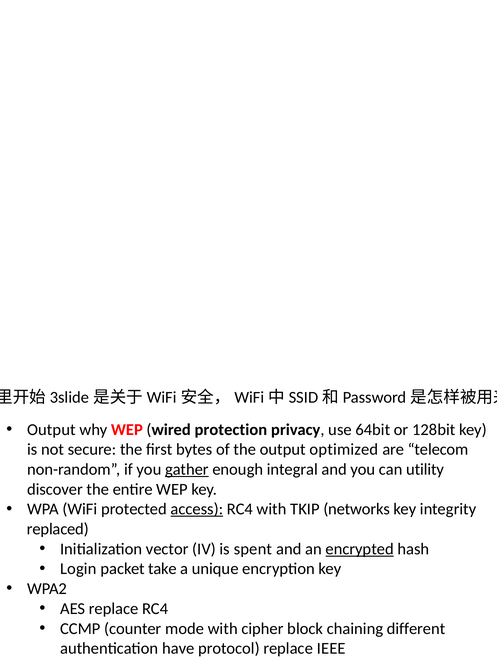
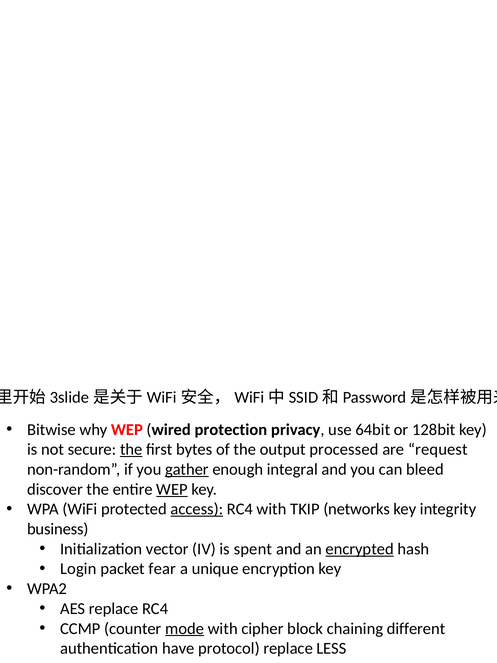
Output at (51, 429): Output -> Bitwise
the at (131, 449) underline: none -> present
optimized: optimized -> processed
telecom: telecom -> request
utility: utility -> bleed
WEP at (172, 489) underline: none -> present
replaced: replaced -> business
take: take -> fear
mode underline: none -> present
IEEE: IEEE -> LESS
